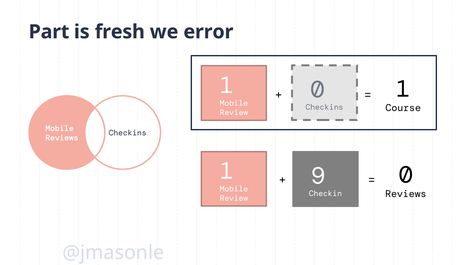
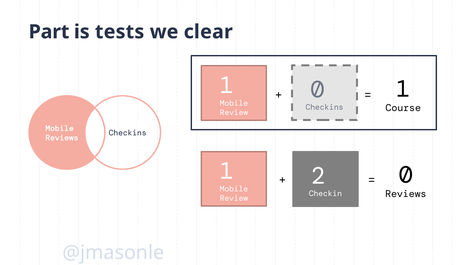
fresh: fresh -> tests
error: error -> clear
9: 9 -> 2
